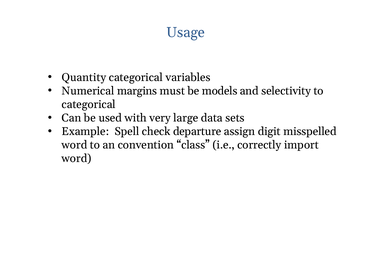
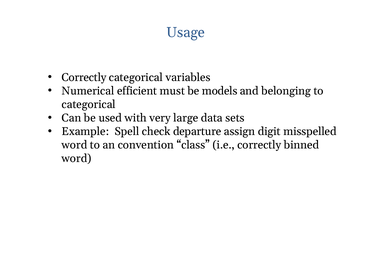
Quantity at (84, 77): Quantity -> Correctly
margins: margins -> efficient
selectivity: selectivity -> belonging
import: import -> binned
